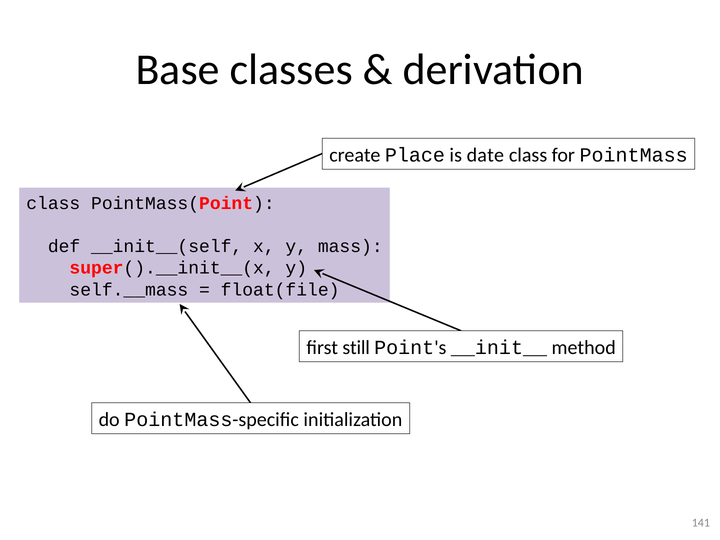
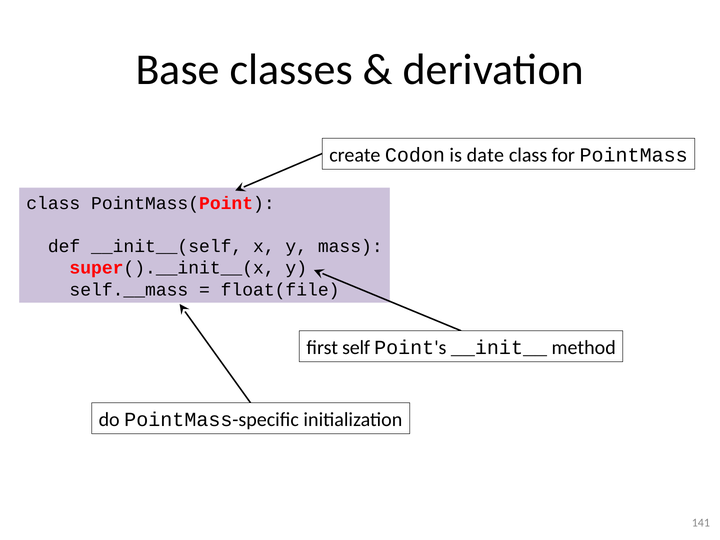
Place: Place -> Codon
still: still -> self
